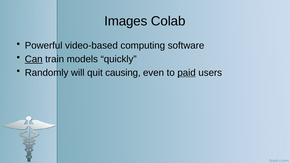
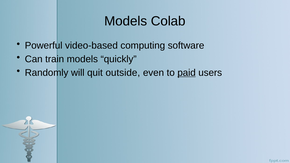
Images at (126, 21): Images -> Models
Can underline: present -> none
causing: causing -> outside
